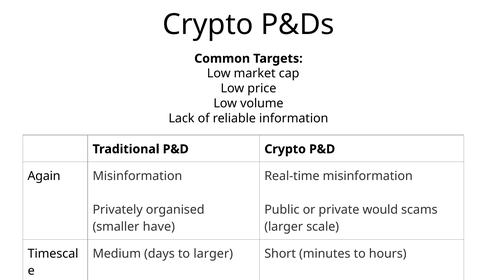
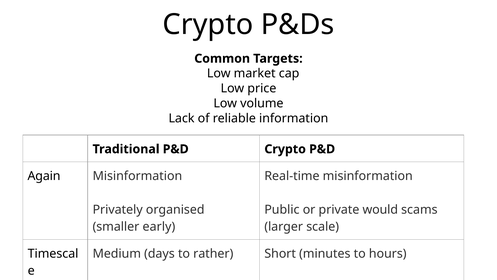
have: have -> early
to larger: larger -> rather
